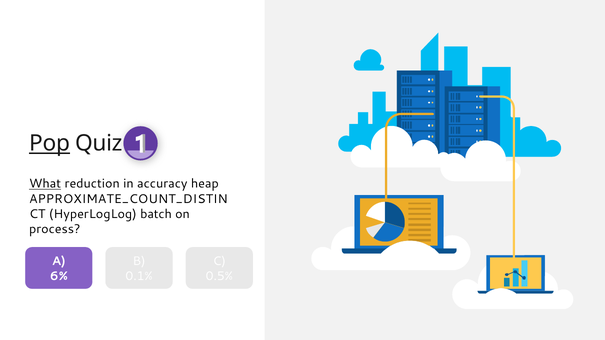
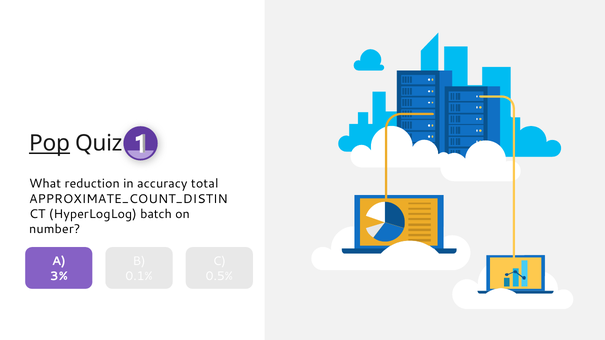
What underline: present -> none
heap: heap -> total
process: process -> number
6%: 6% -> 3%
